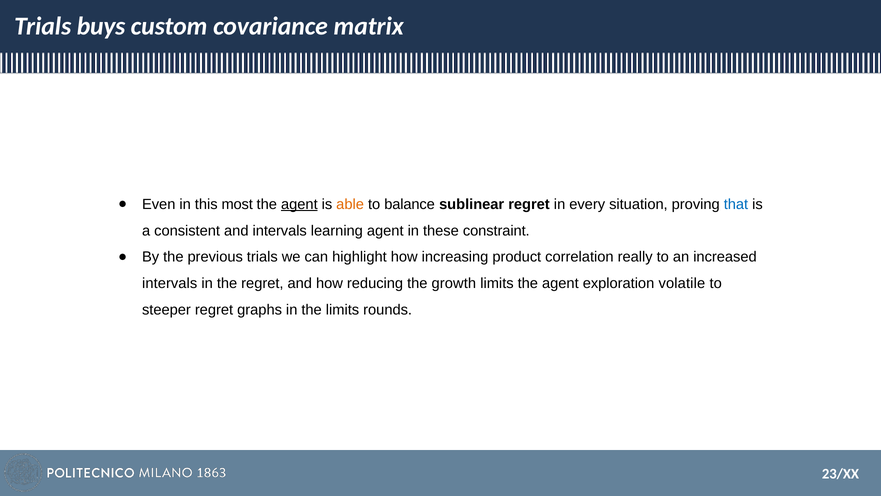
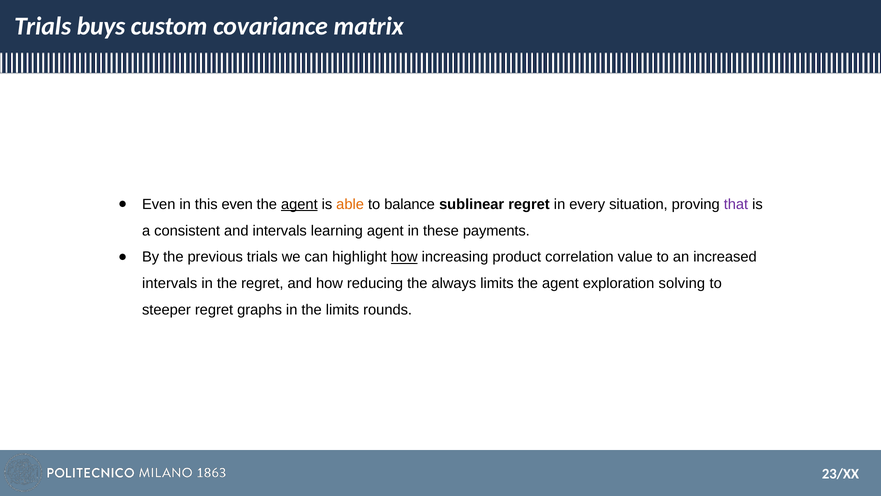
this most: most -> even
that colour: blue -> purple
constraint: constraint -> payments
how at (404, 257) underline: none -> present
really: really -> value
growth: growth -> always
volatile: volatile -> solving
